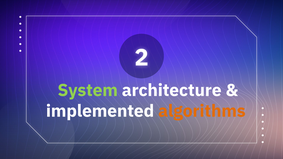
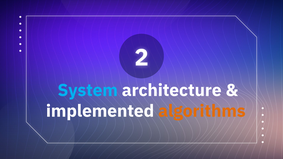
System colour: light green -> light blue
